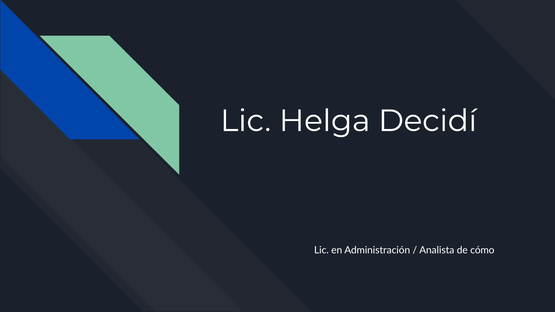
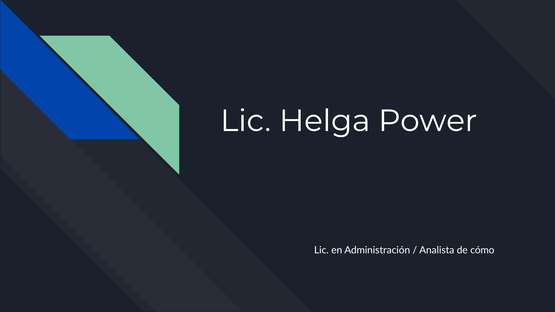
Decidí: Decidí -> Power
